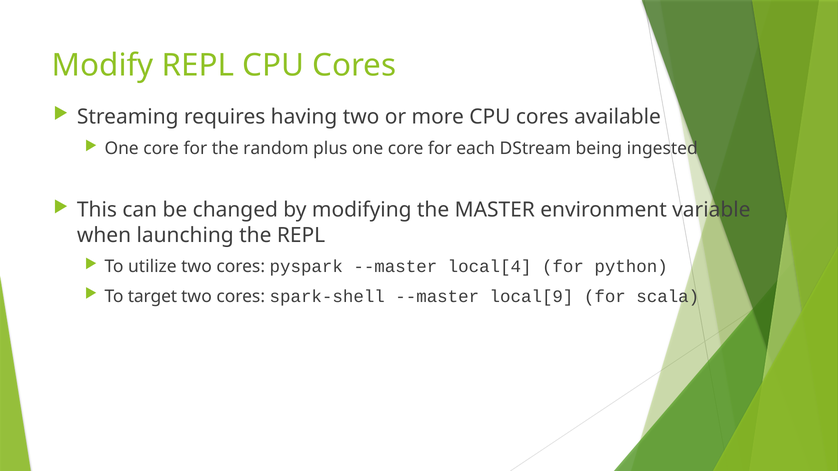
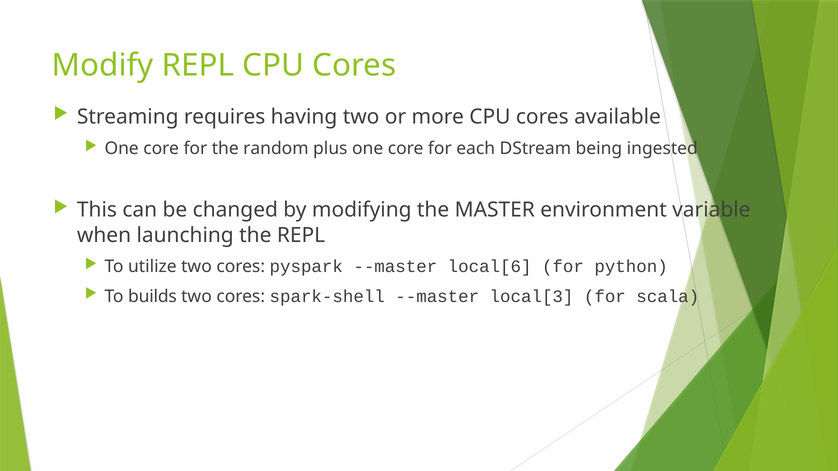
local[4: local[4 -> local[6
target: target -> builds
local[9: local[9 -> local[3
